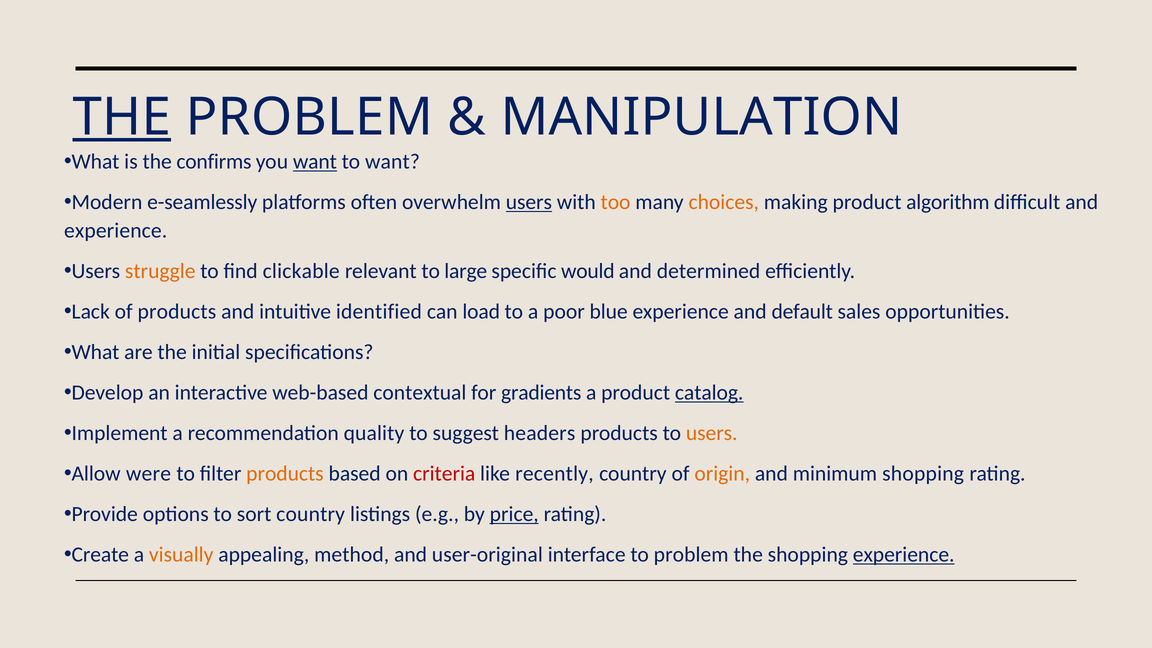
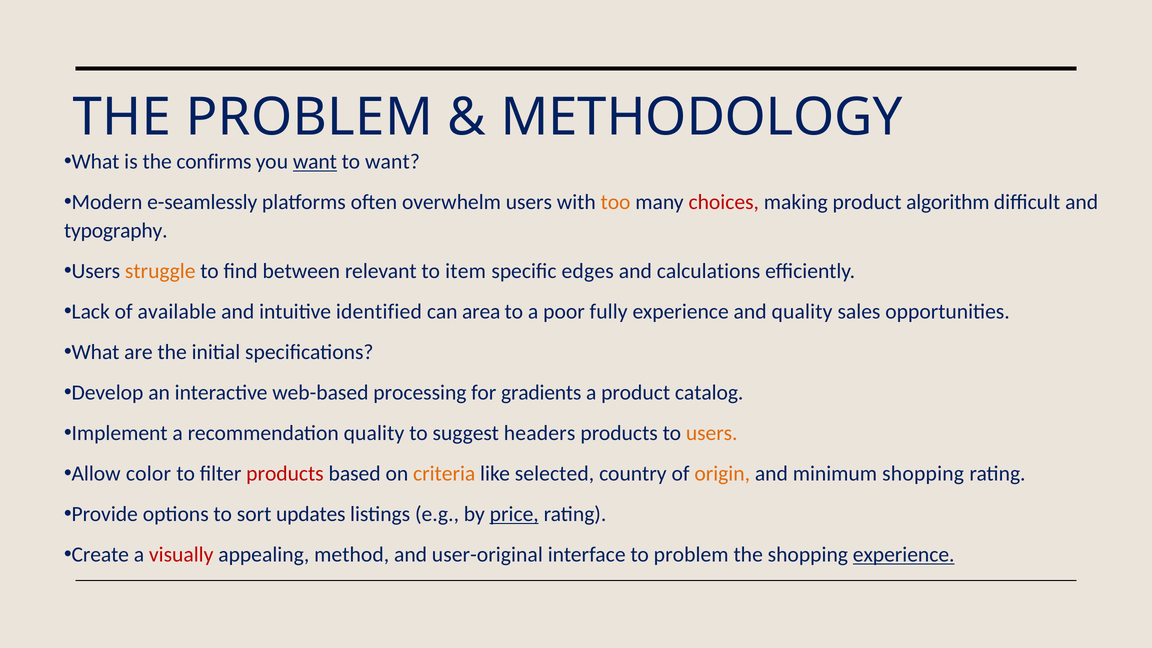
THE at (122, 117) underline: present -> none
MANIPULATION: MANIPULATION -> METHODOLOGY
users at (529, 202) underline: present -> none
choices colour: orange -> red
experience at (116, 231): experience -> typography
clickable: clickable -> between
large: large -> item
would: would -> edges
determined: determined -> calculations
of products: products -> available
load: load -> area
blue: blue -> fully
and default: default -> quality
contextual: contextual -> processing
catalog underline: present -> none
were: were -> color
products at (285, 474) colour: orange -> red
criteria colour: red -> orange
recently: recently -> selected
sort country: country -> updates
visually colour: orange -> red
